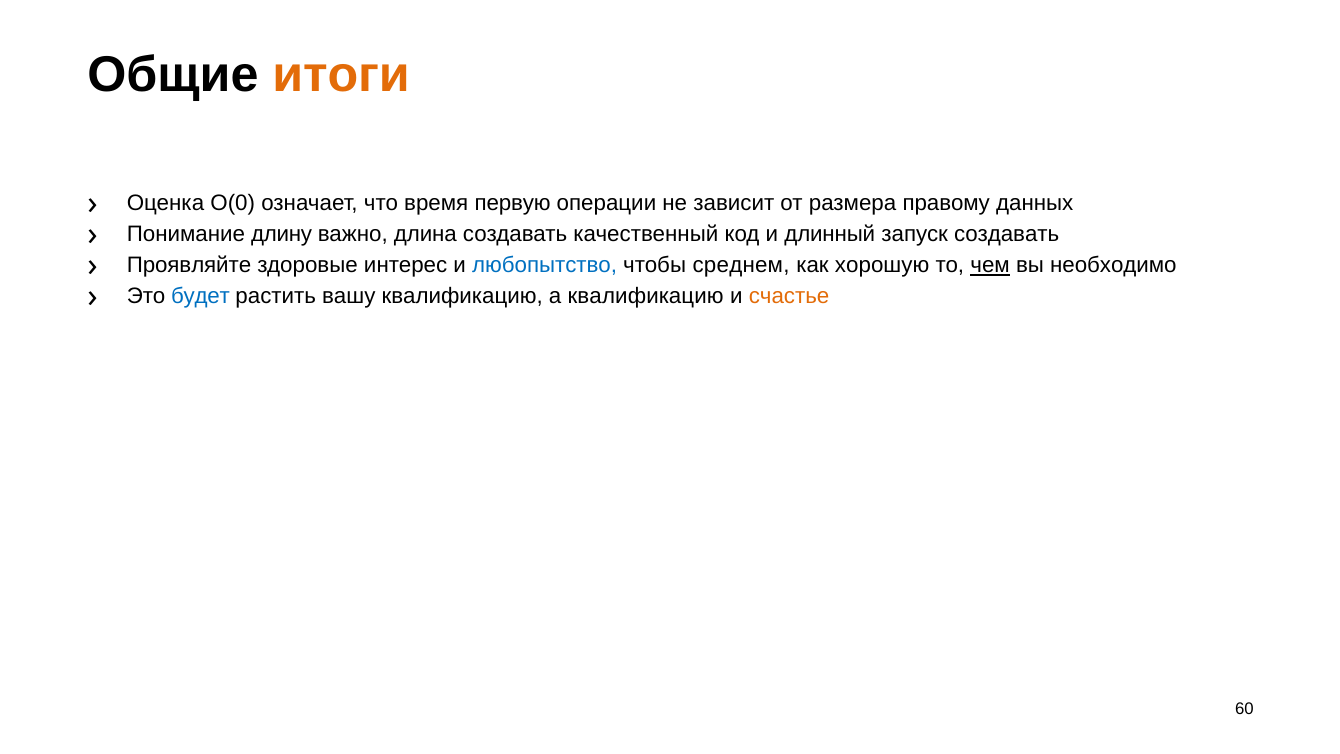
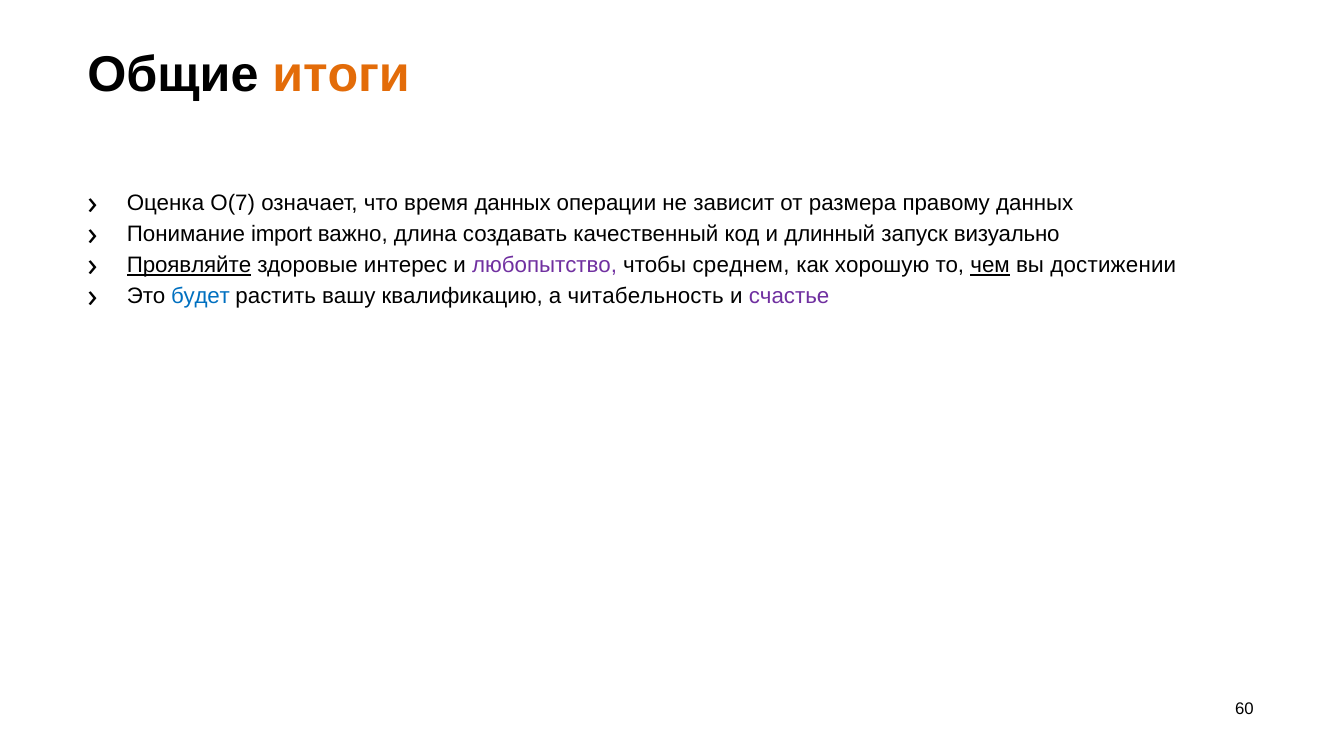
O(0: O(0 -> O(7
время первую: первую -> данных
длину: длину -> import
запуск создавать: создавать -> визуально
Проявляйте underline: none -> present
любопытство colour: blue -> purple
необходимо: необходимо -> достижении
а квалификацию: квалификацию -> читабельность
счастье colour: orange -> purple
